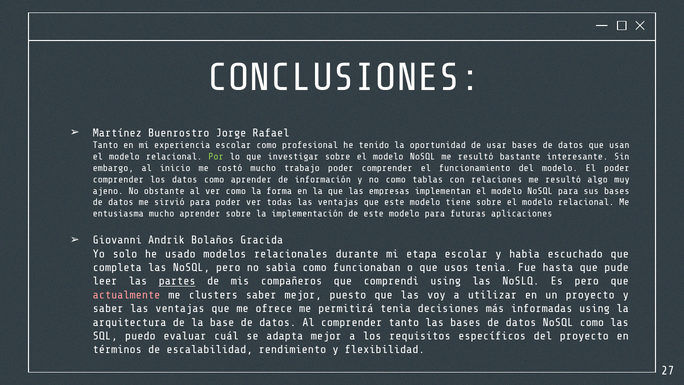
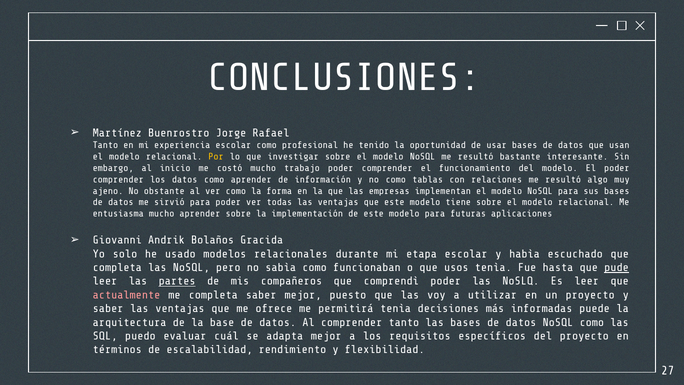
Por colour: light green -> yellow
pude underline: none -> present
comprendì using: using -> poder
Es pero: pero -> leer
me clusters: clusters -> completa
informadas using: using -> puede
